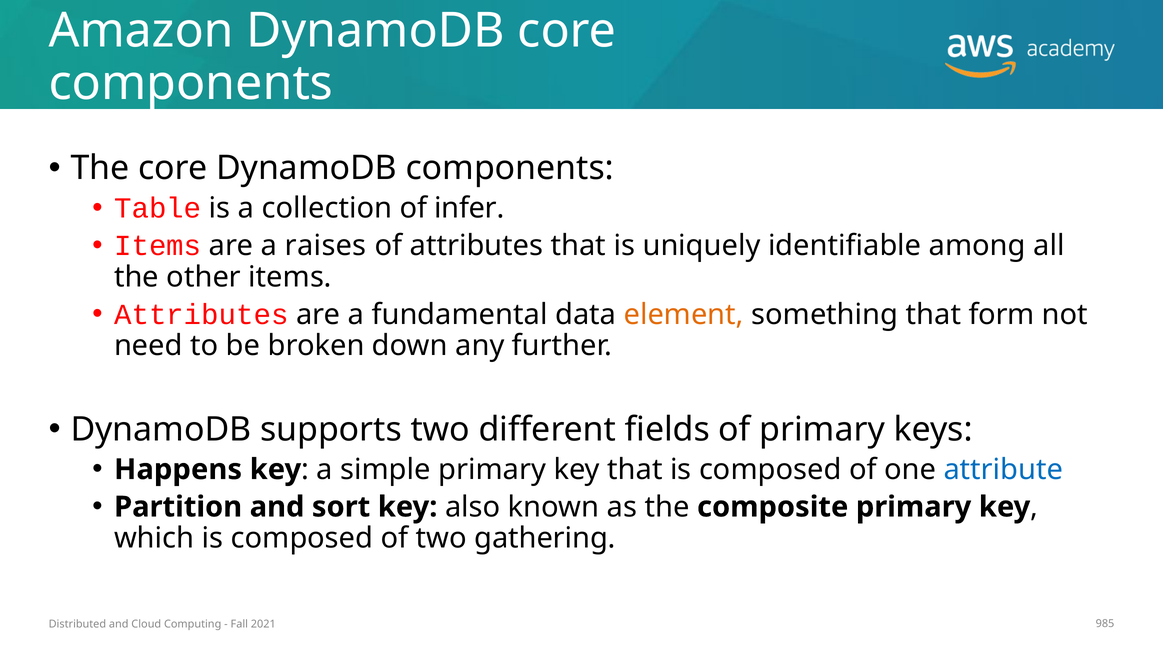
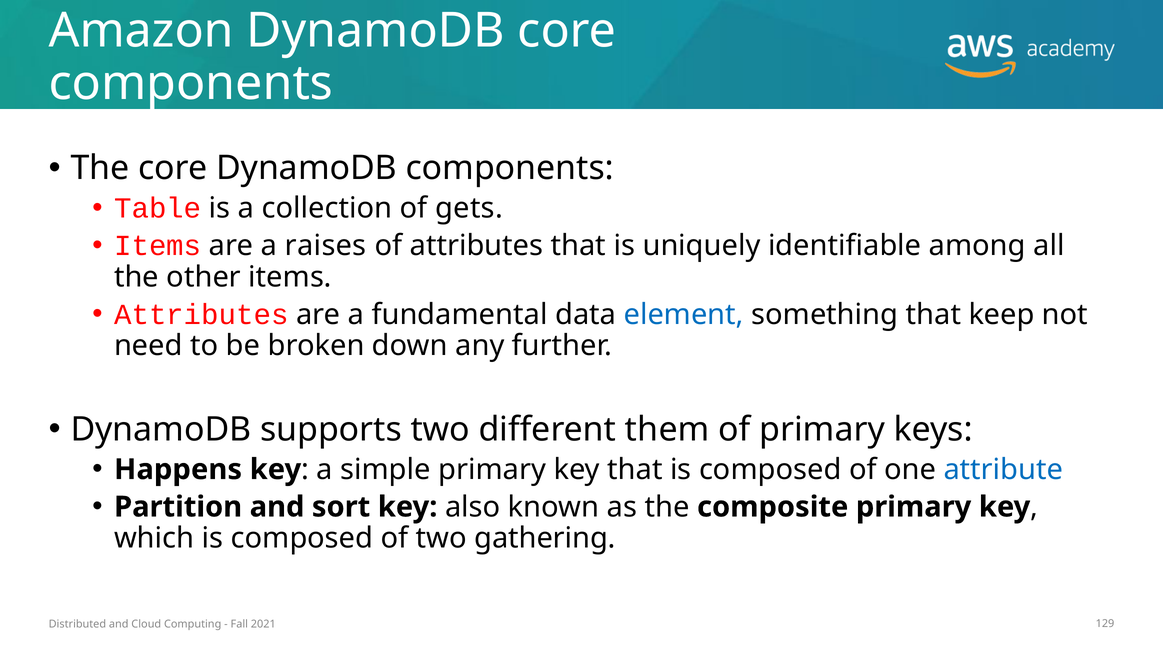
infer: infer -> gets
element colour: orange -> blue
form: form -> keep
fields: fields -> them
985: 985 -> 129
